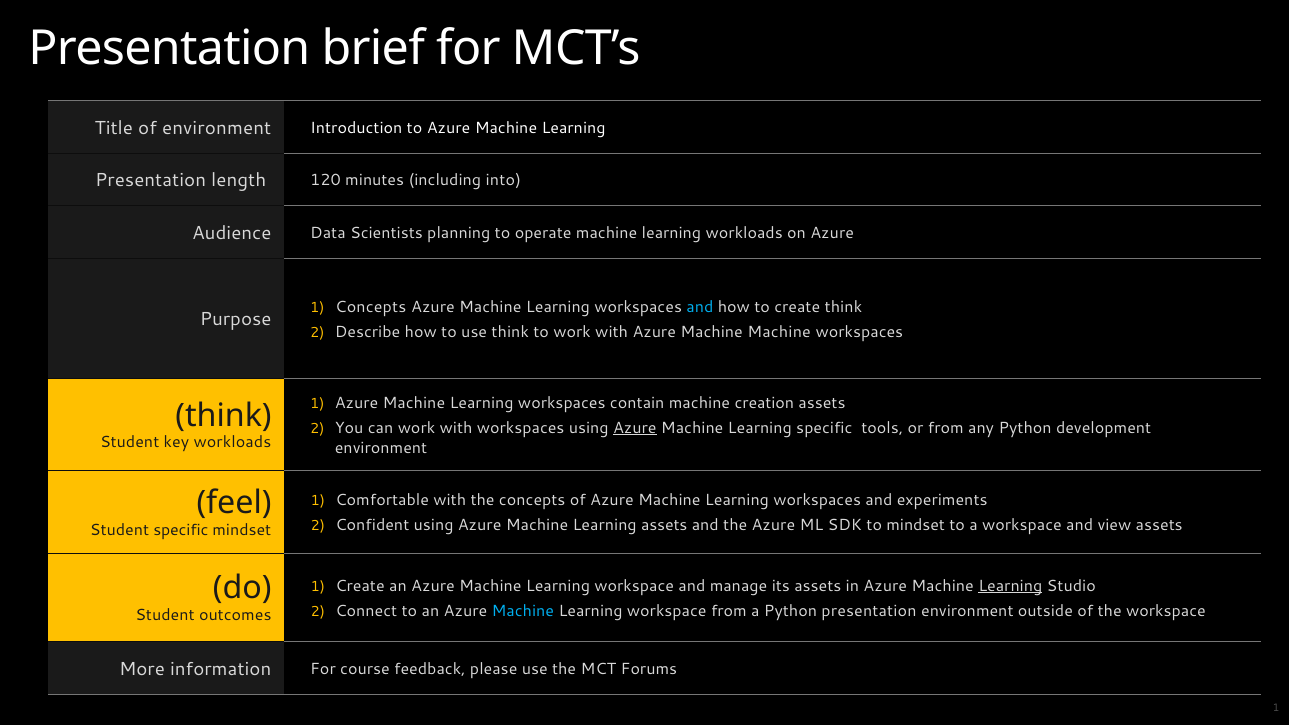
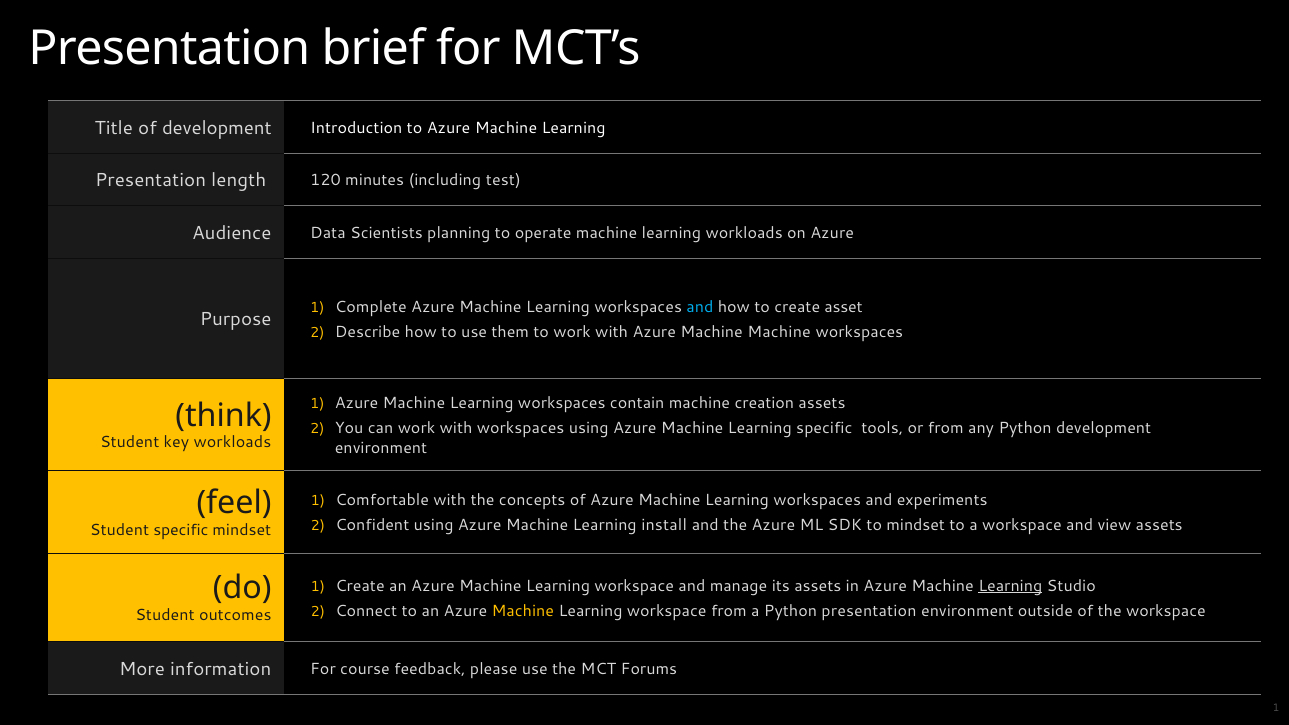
of environment: environment -> development
into: into -> test
1 Concepts: Concepts -> Complete
create think: think -> asset
use think: think -> them
Azure at (635, 428) underline: present -> none
Learning assets: assets -> install
Machine at (523, 611) colour: light blue -> yellow
